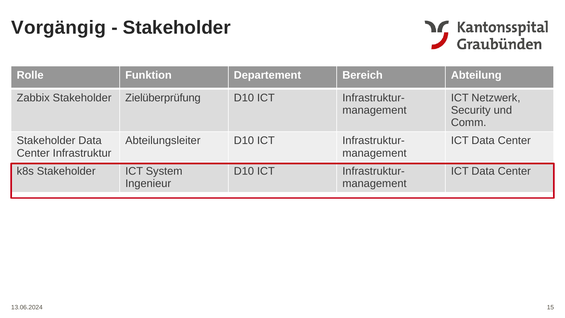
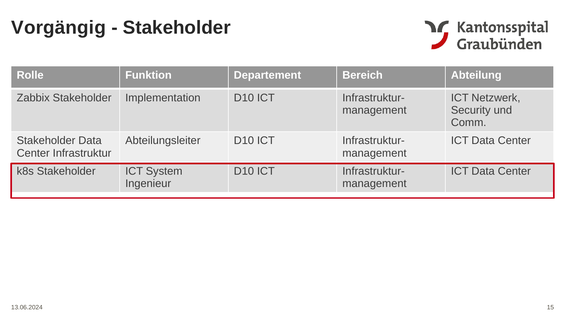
Zielüberprüfung: Zielüberprüfung -> Implementation
